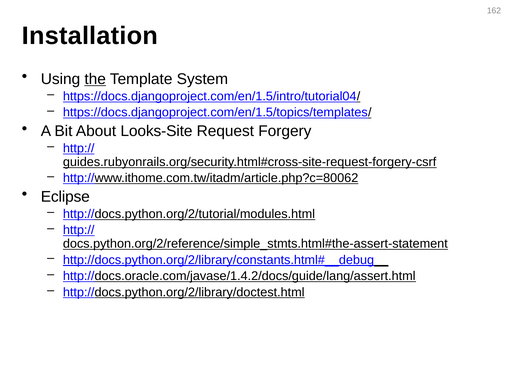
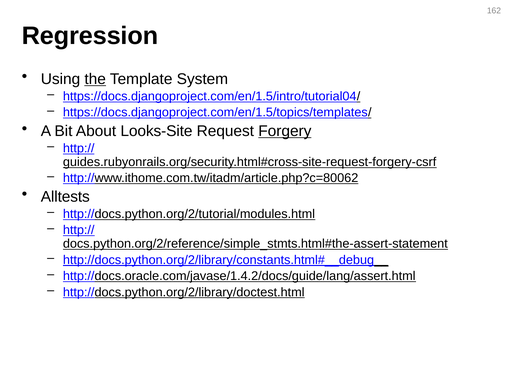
Installation: Installation -> Regression
Forgery underline: none -> present
Eclipse: Eclipse -> Alltests
